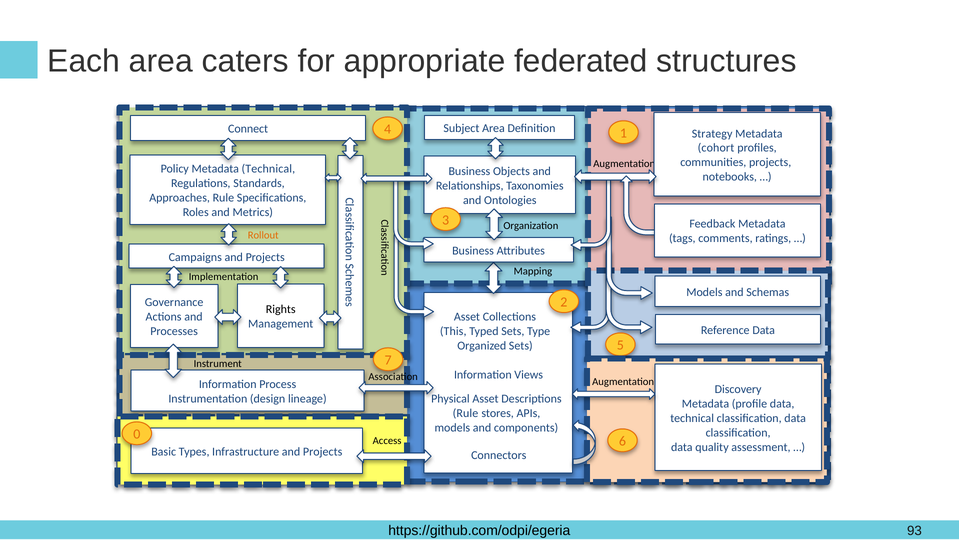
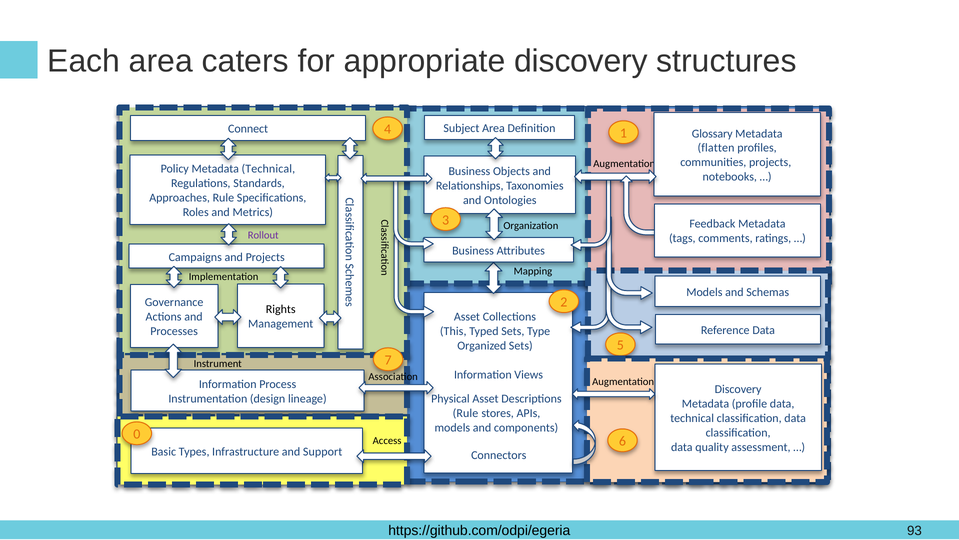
appropriate federated: federated -> discovery
Strategy: Strategy -> Glossary
cohort: cohort -> flatten
Rollout colour: orange -> purple
Infrastructure and Projects: Projects -> Support
